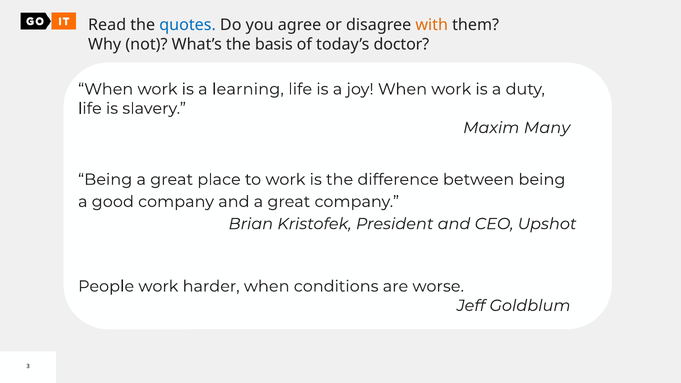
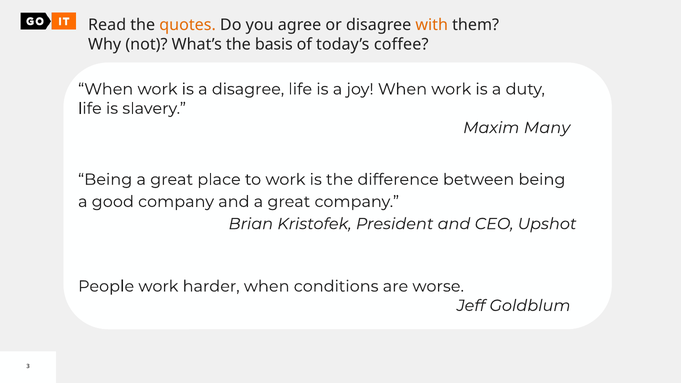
quotes colour: blue -> orange
doctor: doctor -> coffee
a learning: learning -> disagree
